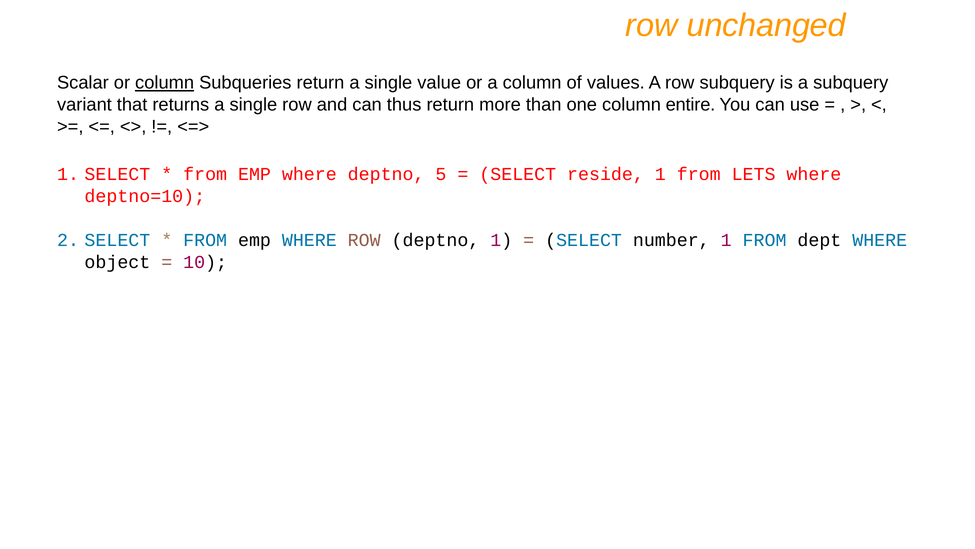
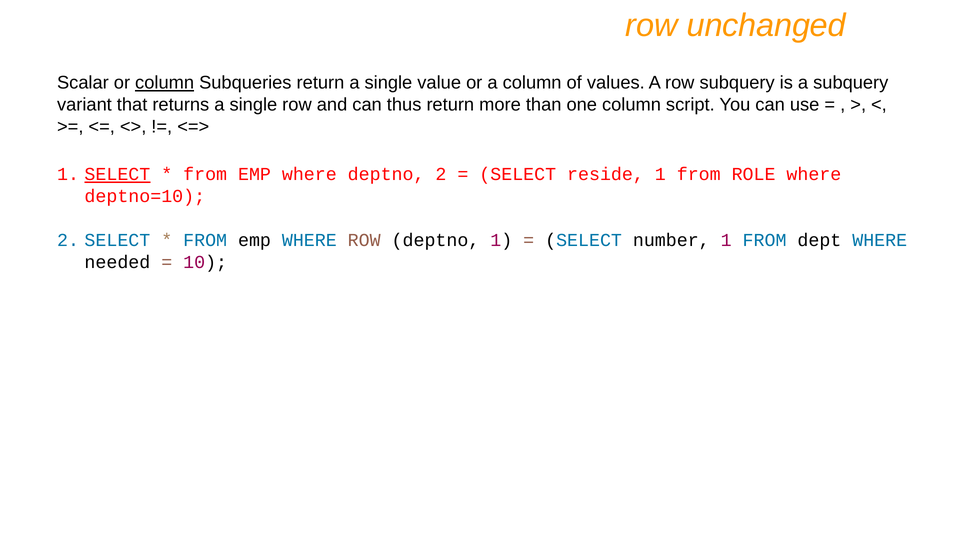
entire: entire -> script
SELECT at (117, 174) underline: none -> present
deptno 5: 5 -> 2
LETS: LETS -> ROLE
object: object -> needed
